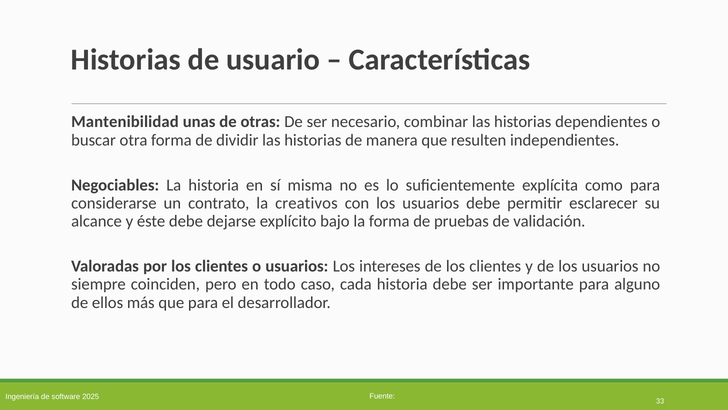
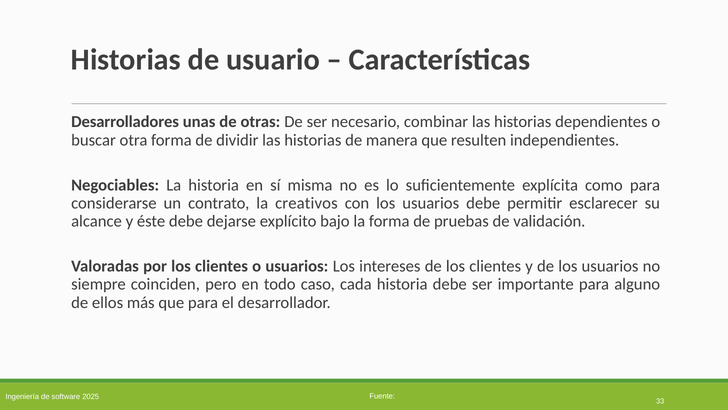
Mantenibilidad: Mantenibilidad -> Desarrolladores
